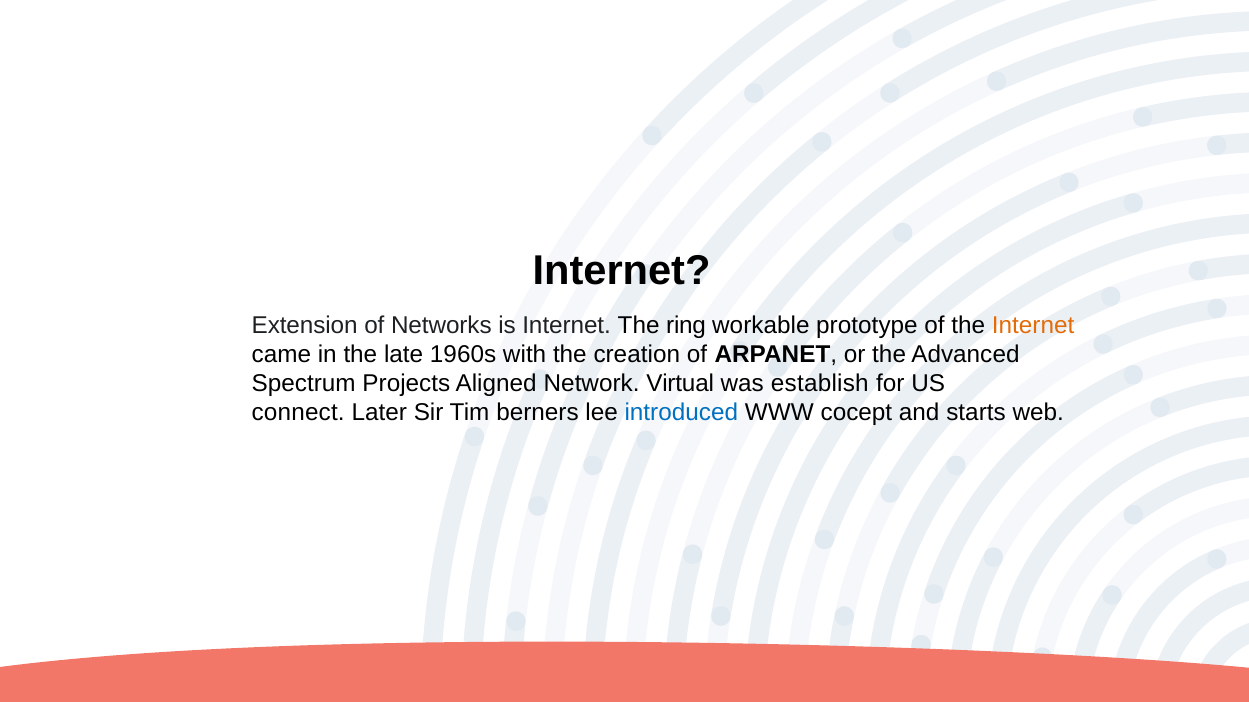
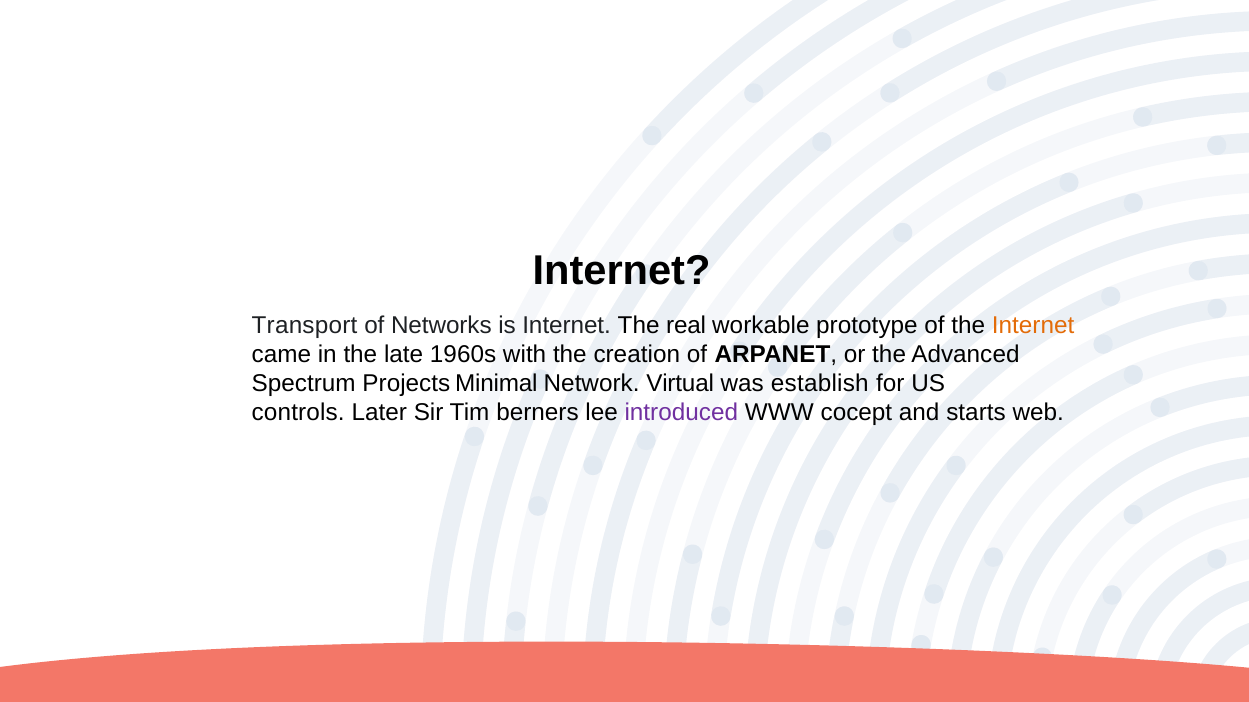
Extension: Extension -> Transport
ring: ring -> real
Aligned: Aligned -> Minimal
connect: connect -> controls
introduced colour: blue -> purple
